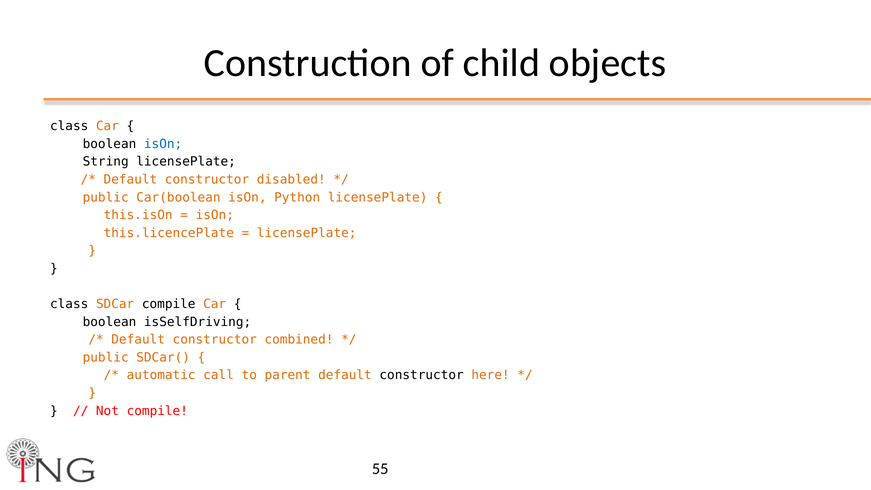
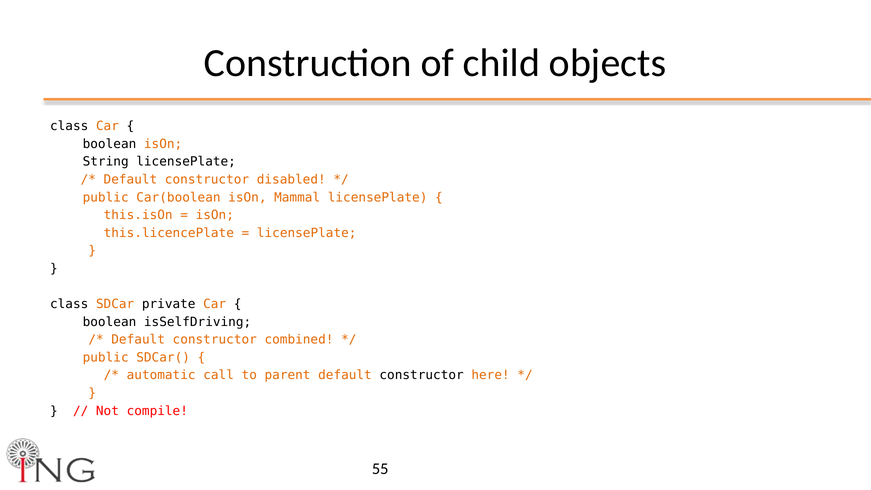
isOn at (163, 144) colour: blue -> orange
Python: Python -> Mammal
SDCar compile: compile -> private
